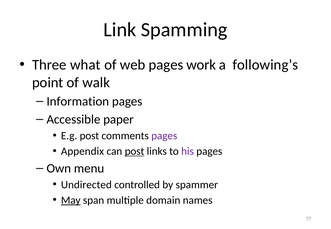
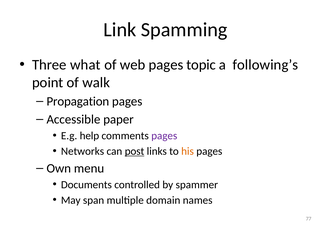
work: work -> topic
Information: Information -> Propagation
E.g post: post -> help
Appendix: Appendix -> Networks
his colour: purple -> orange
Undirected: Undirected -> Documents
May underline: present -> none
